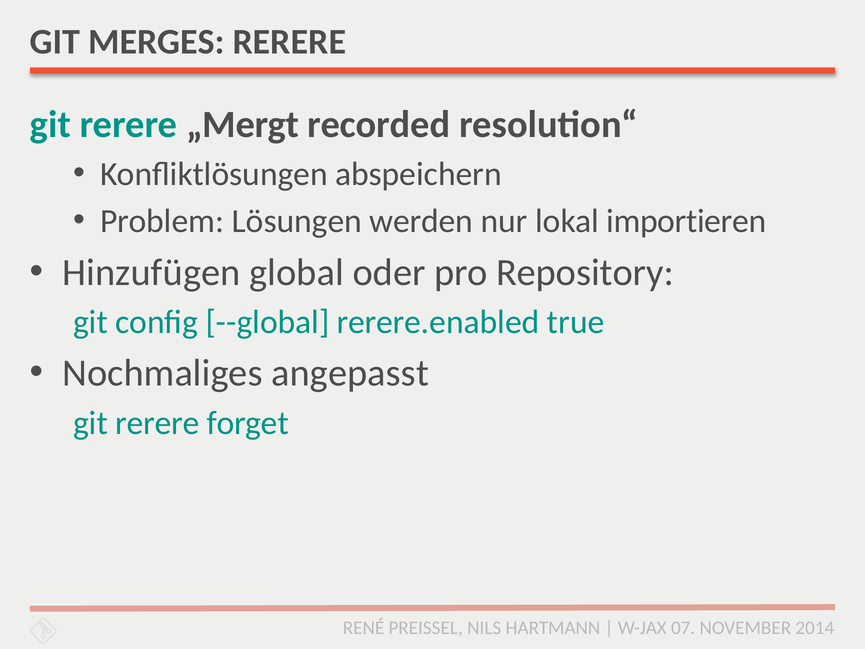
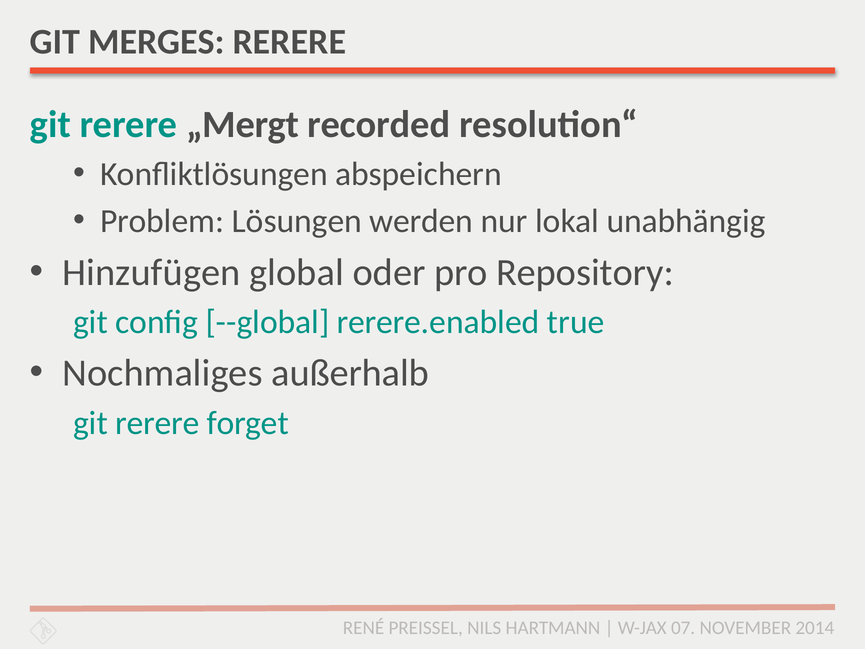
importieren: importieren -> unabhängig
angepasst: angepasst -> außerhalb
